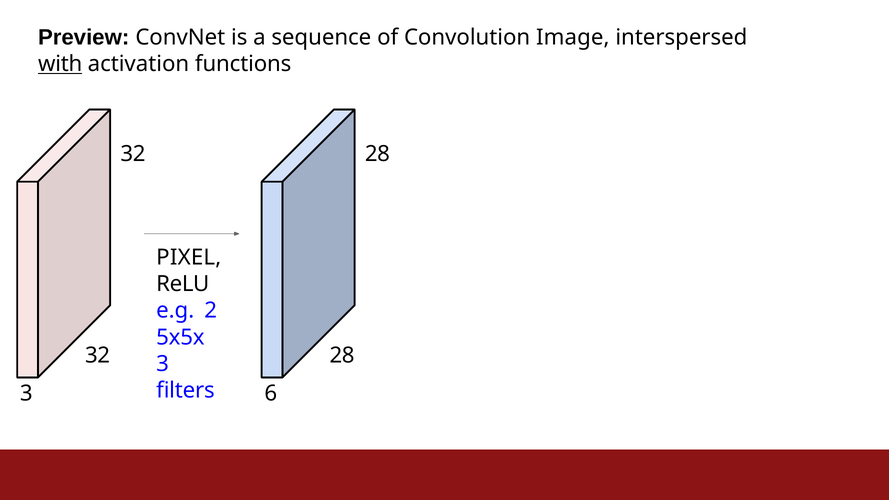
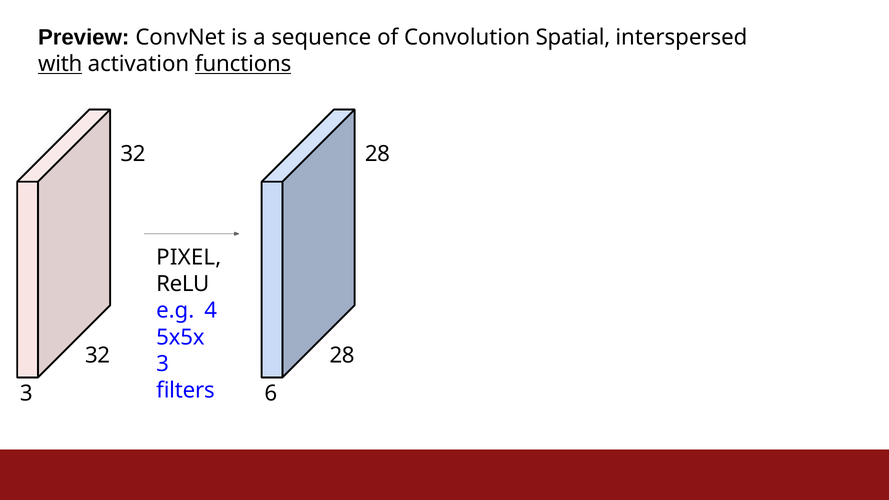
Image: Image -> Spatial
functions underline: none -> present
2: 2 -> 4
